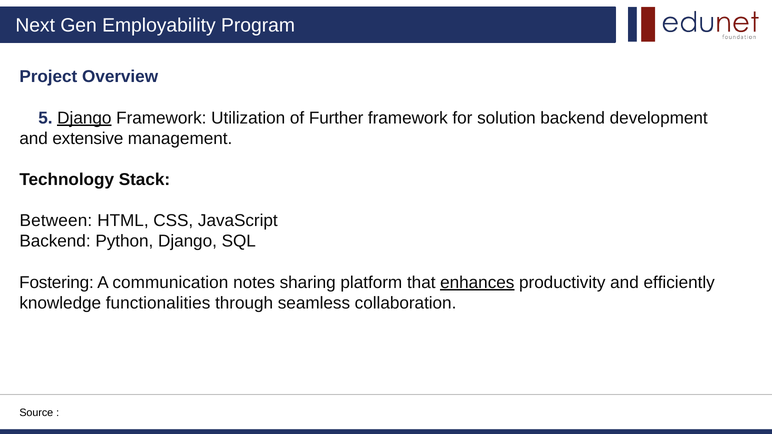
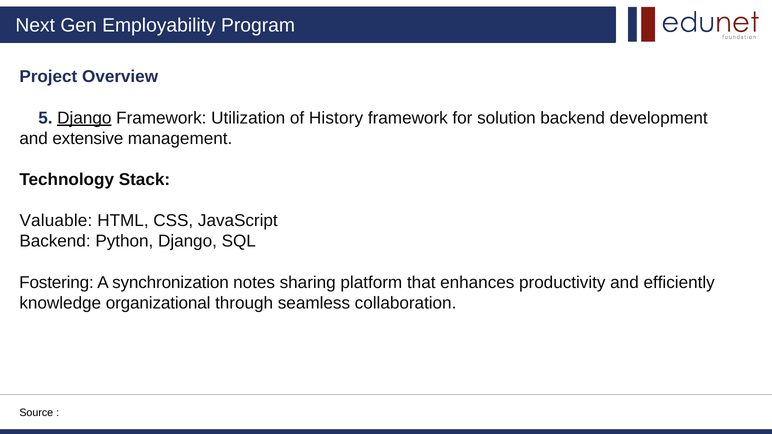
Further: Further -> History
Between: Between -> Valuable
communication: communication -> synchronization
enhances underline: present -> none
functionalities: functionalities -> organizational
